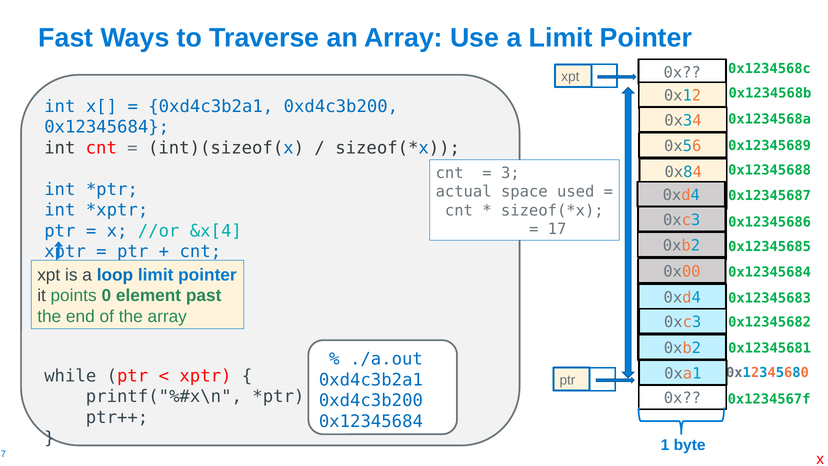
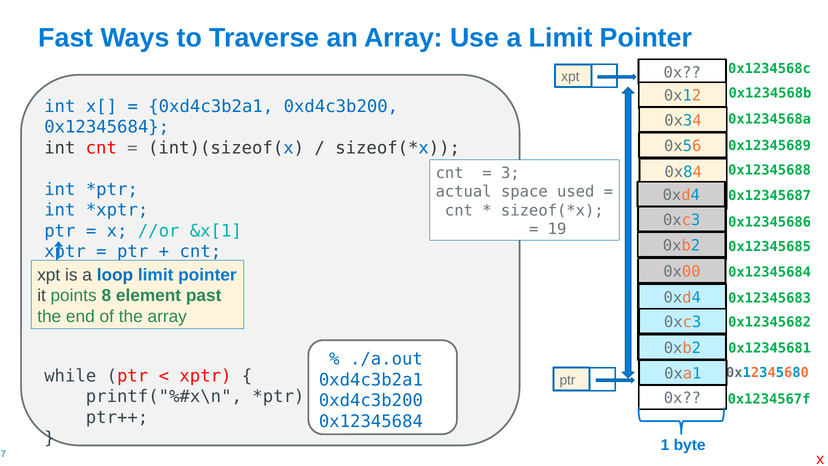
17: 17 -> 19
&x[4: &x[4 -> &x[1
0: 0 -> 8
